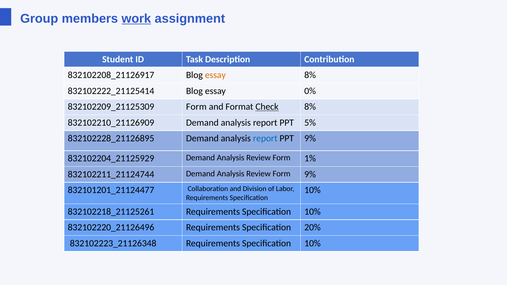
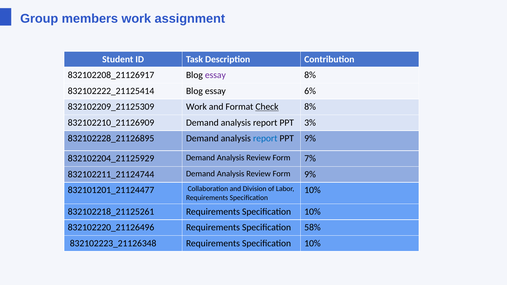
work at (136, 19) underline: present -> none
essay at (215, 75) colour: orange -> purple
0%: 0% -> 6%
Form at (196, 107): Form -> Work
5%: 5% -> 3%
1%: 1% -> 7%
20%: 20% -> 58%
